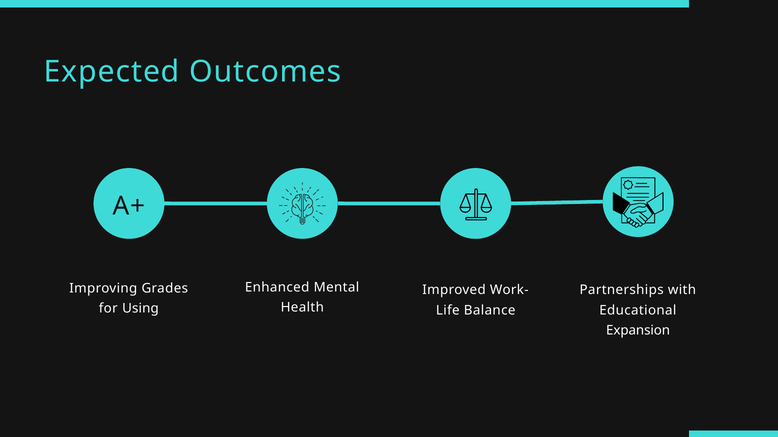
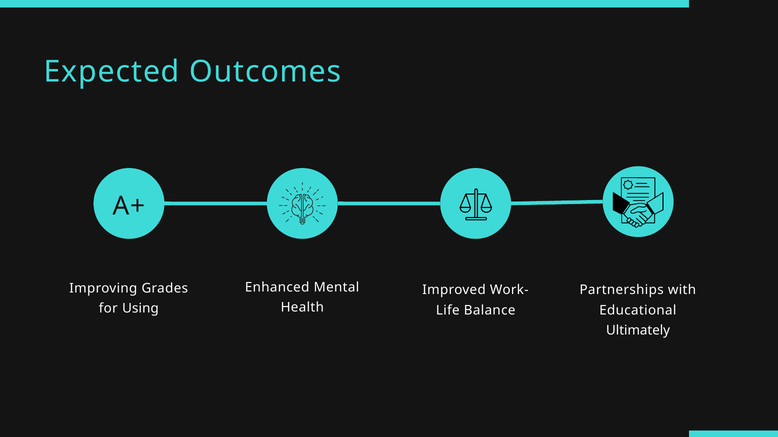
Expansion: Expansion -> Ultimately
